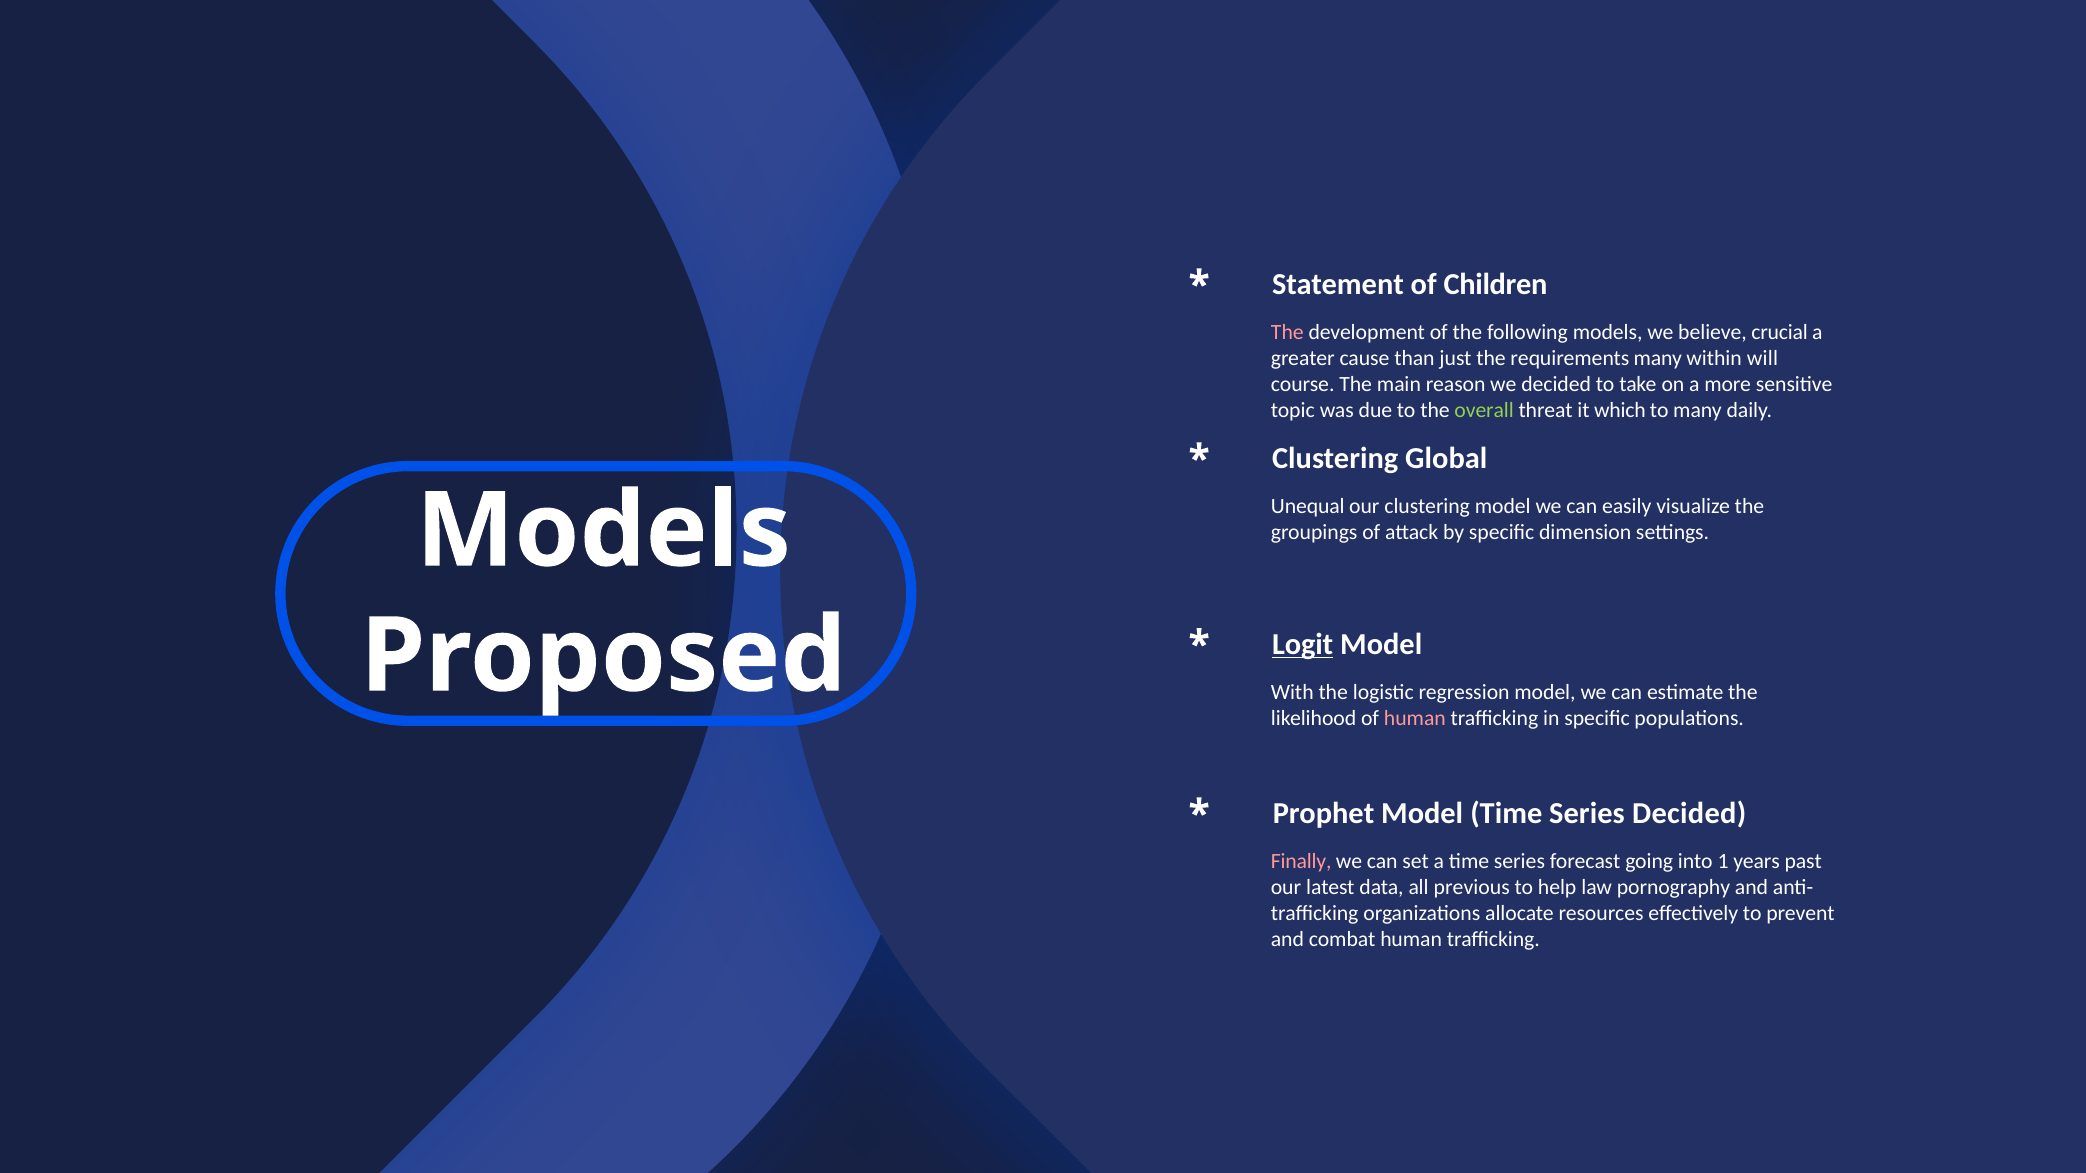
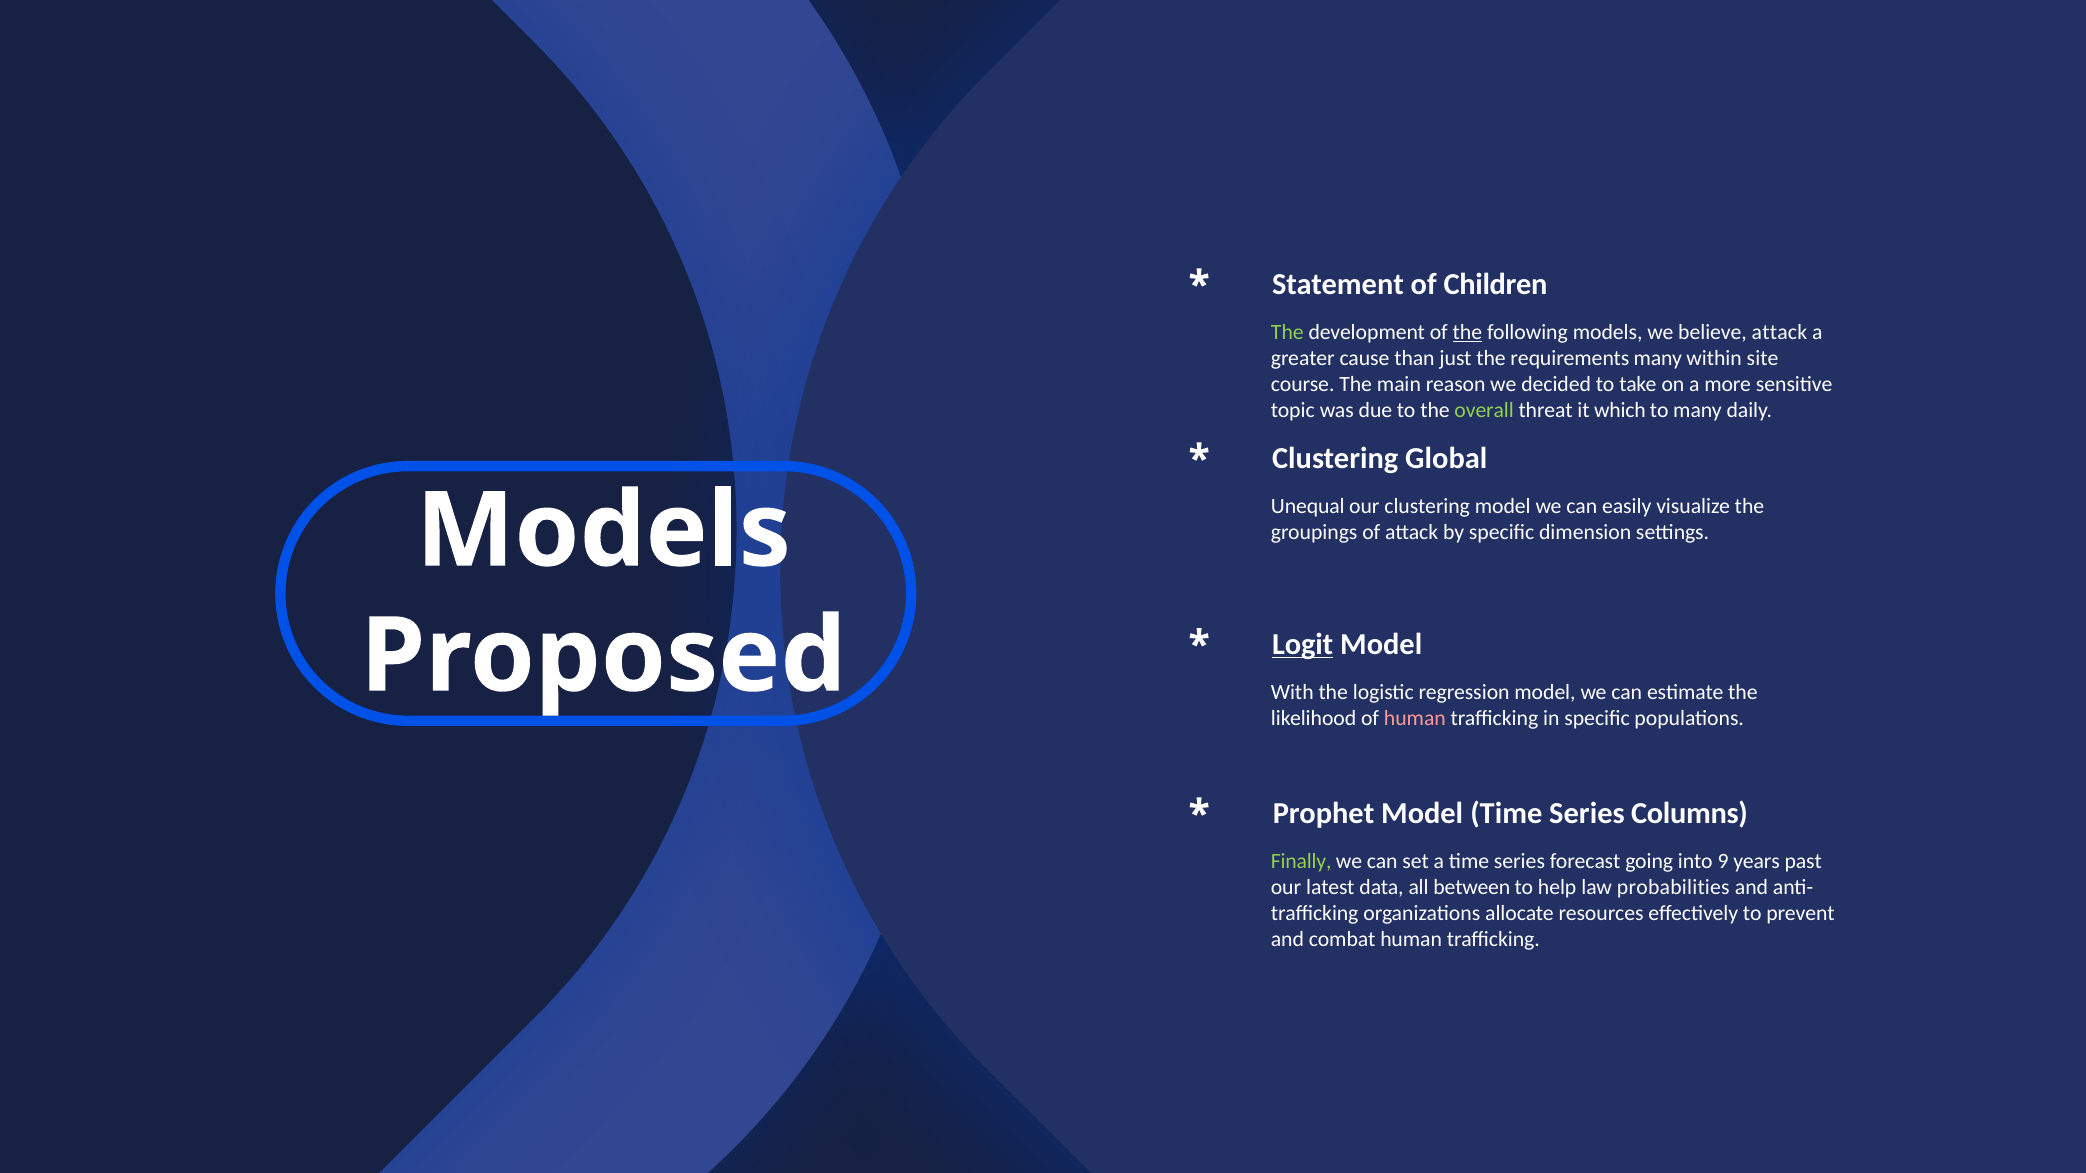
The at (1287, 332) colour: pink -> light green
the at (1467, 332) underline: none -> present
believe crucial: crucial -> attack
will: will -> site
Series Decided: Decided -> Columns
Finally colour: pink -> light green
1: 1 -> 9
previous: previous -> between
pornography: pornography -> probabilities
